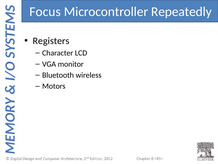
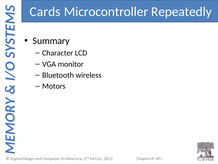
Focus: Focus -> Cards
Registers: Registers -> Summary
